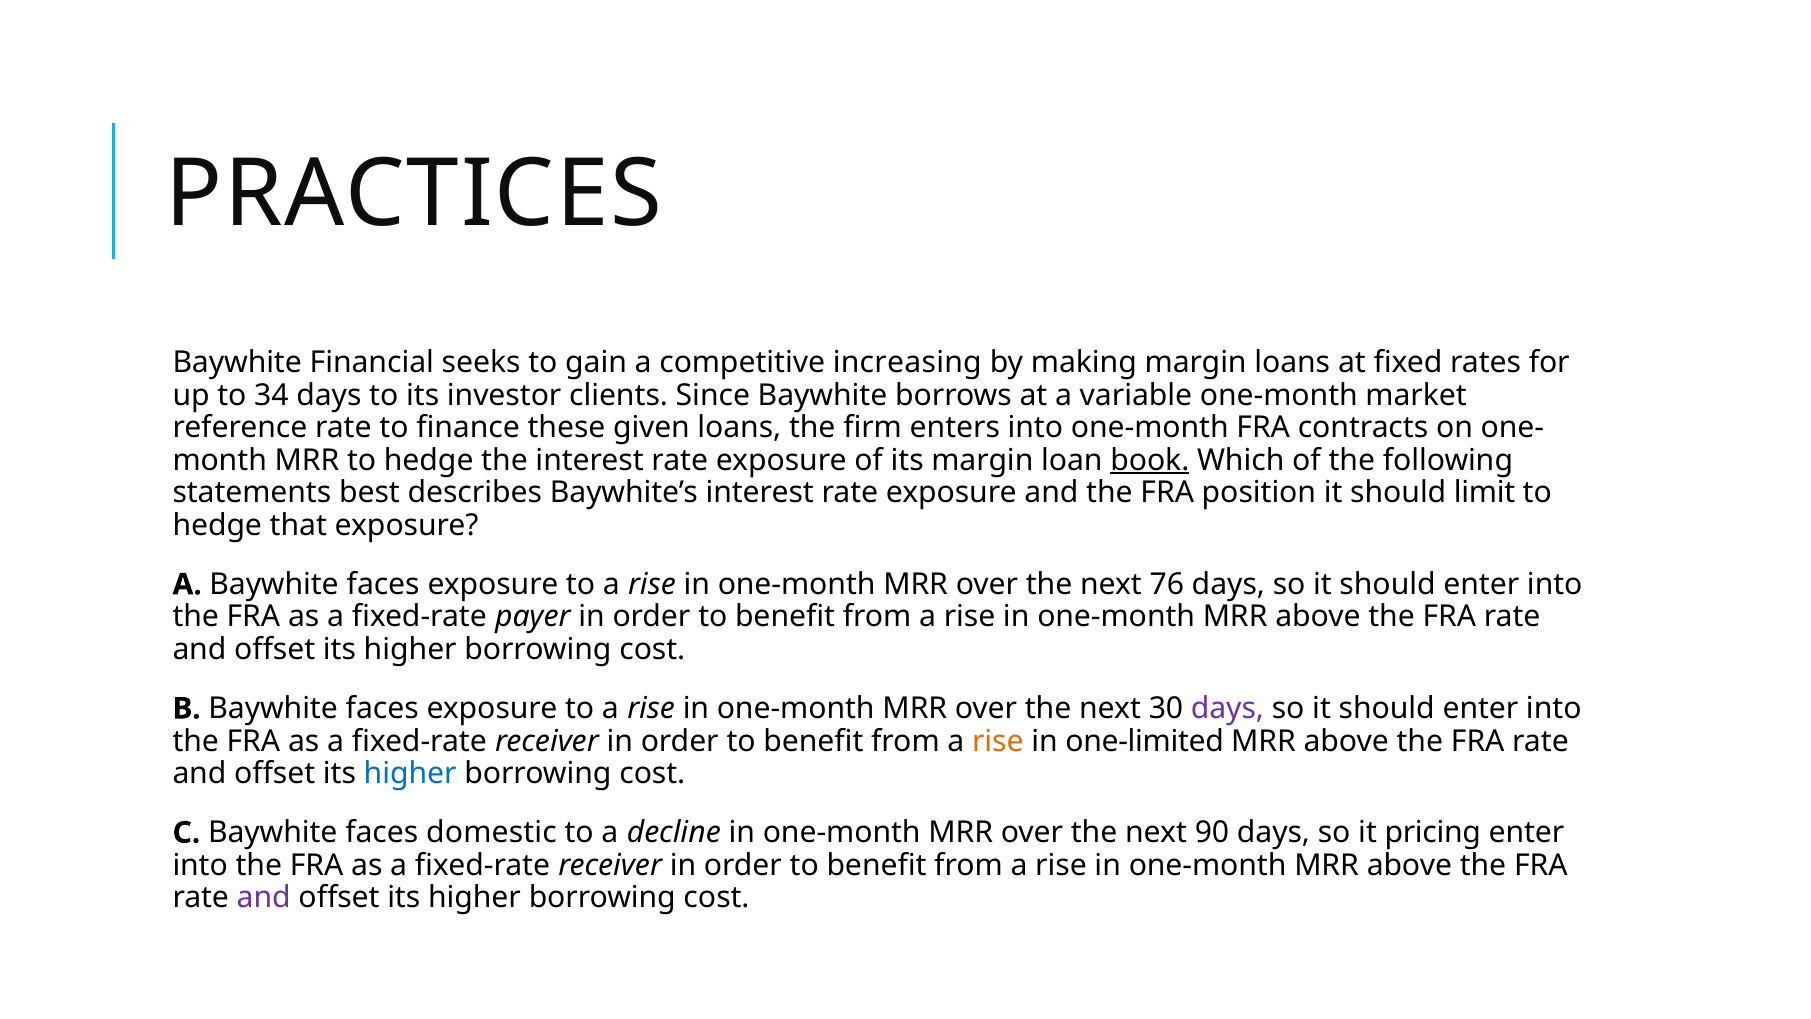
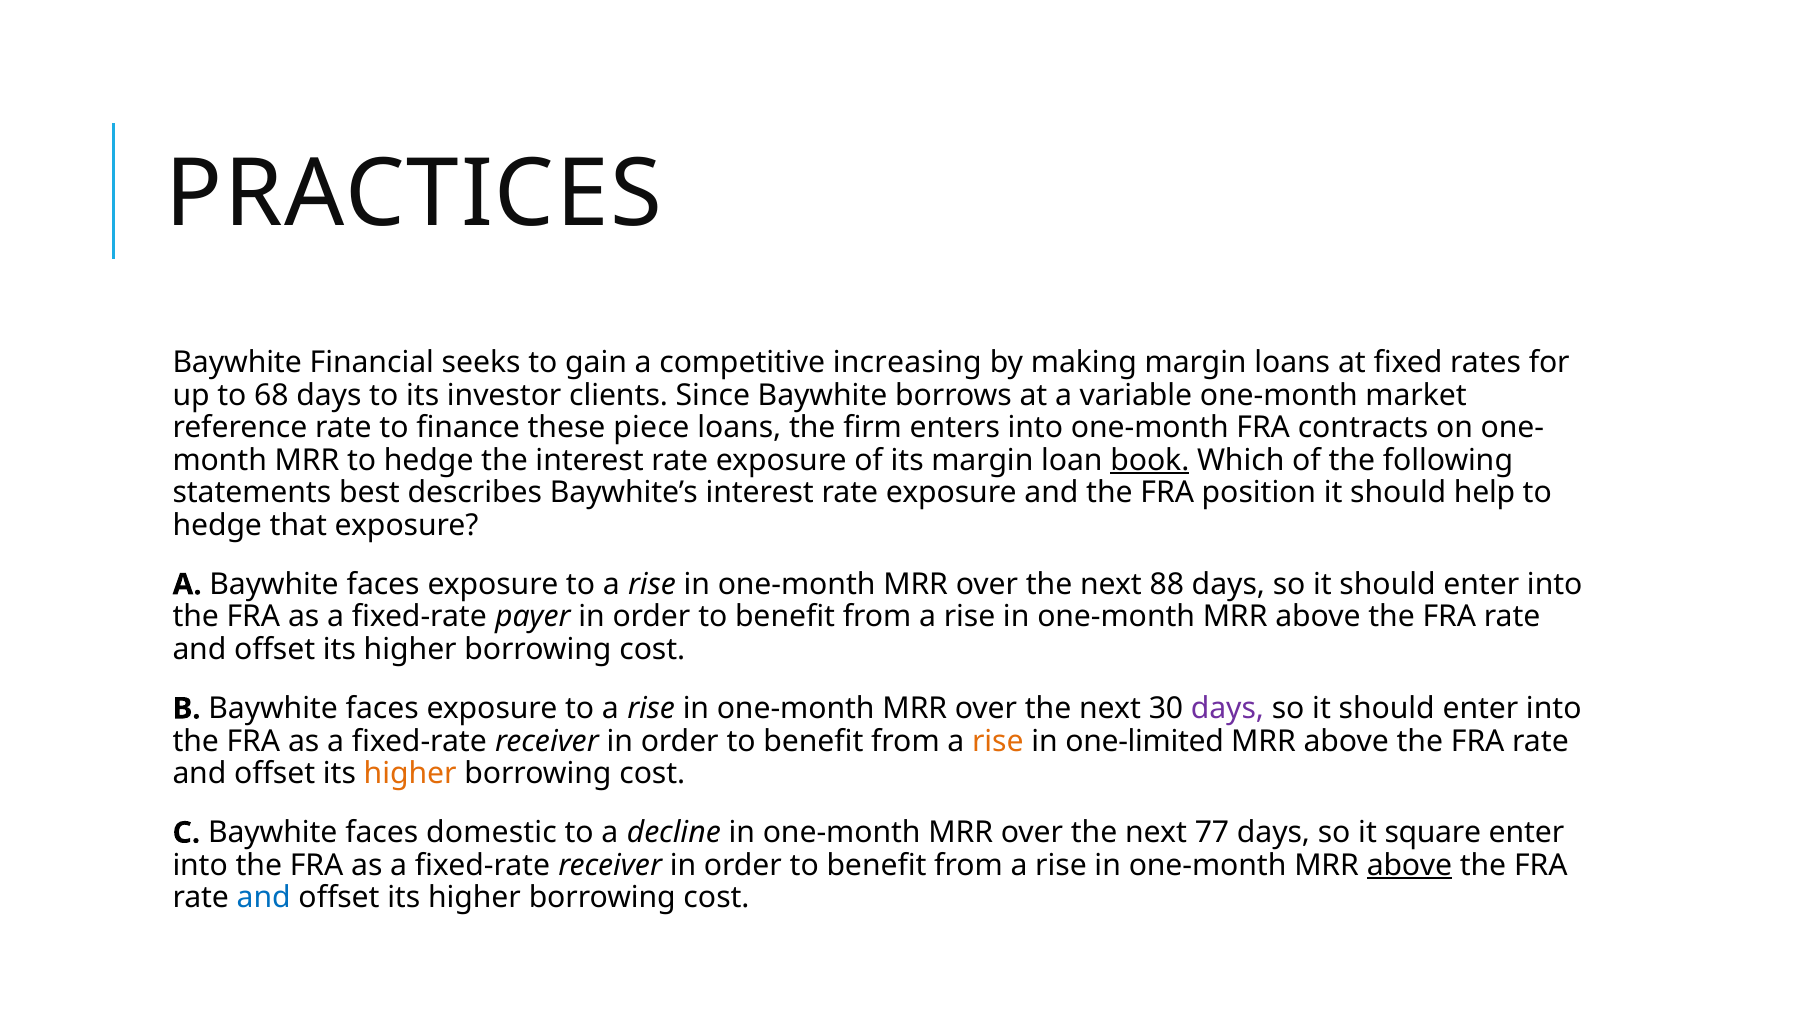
34: 34 -> 68
given: given -> piece
limit: limit -> help
76: 76 -> 88
higher at (410, 773) colour: blue -> orange
90: 90 -> 77
pricing: pricing -> square
above at (1409, 865) underline: none -> present
and at (264, 898) colour: purple -> blue
